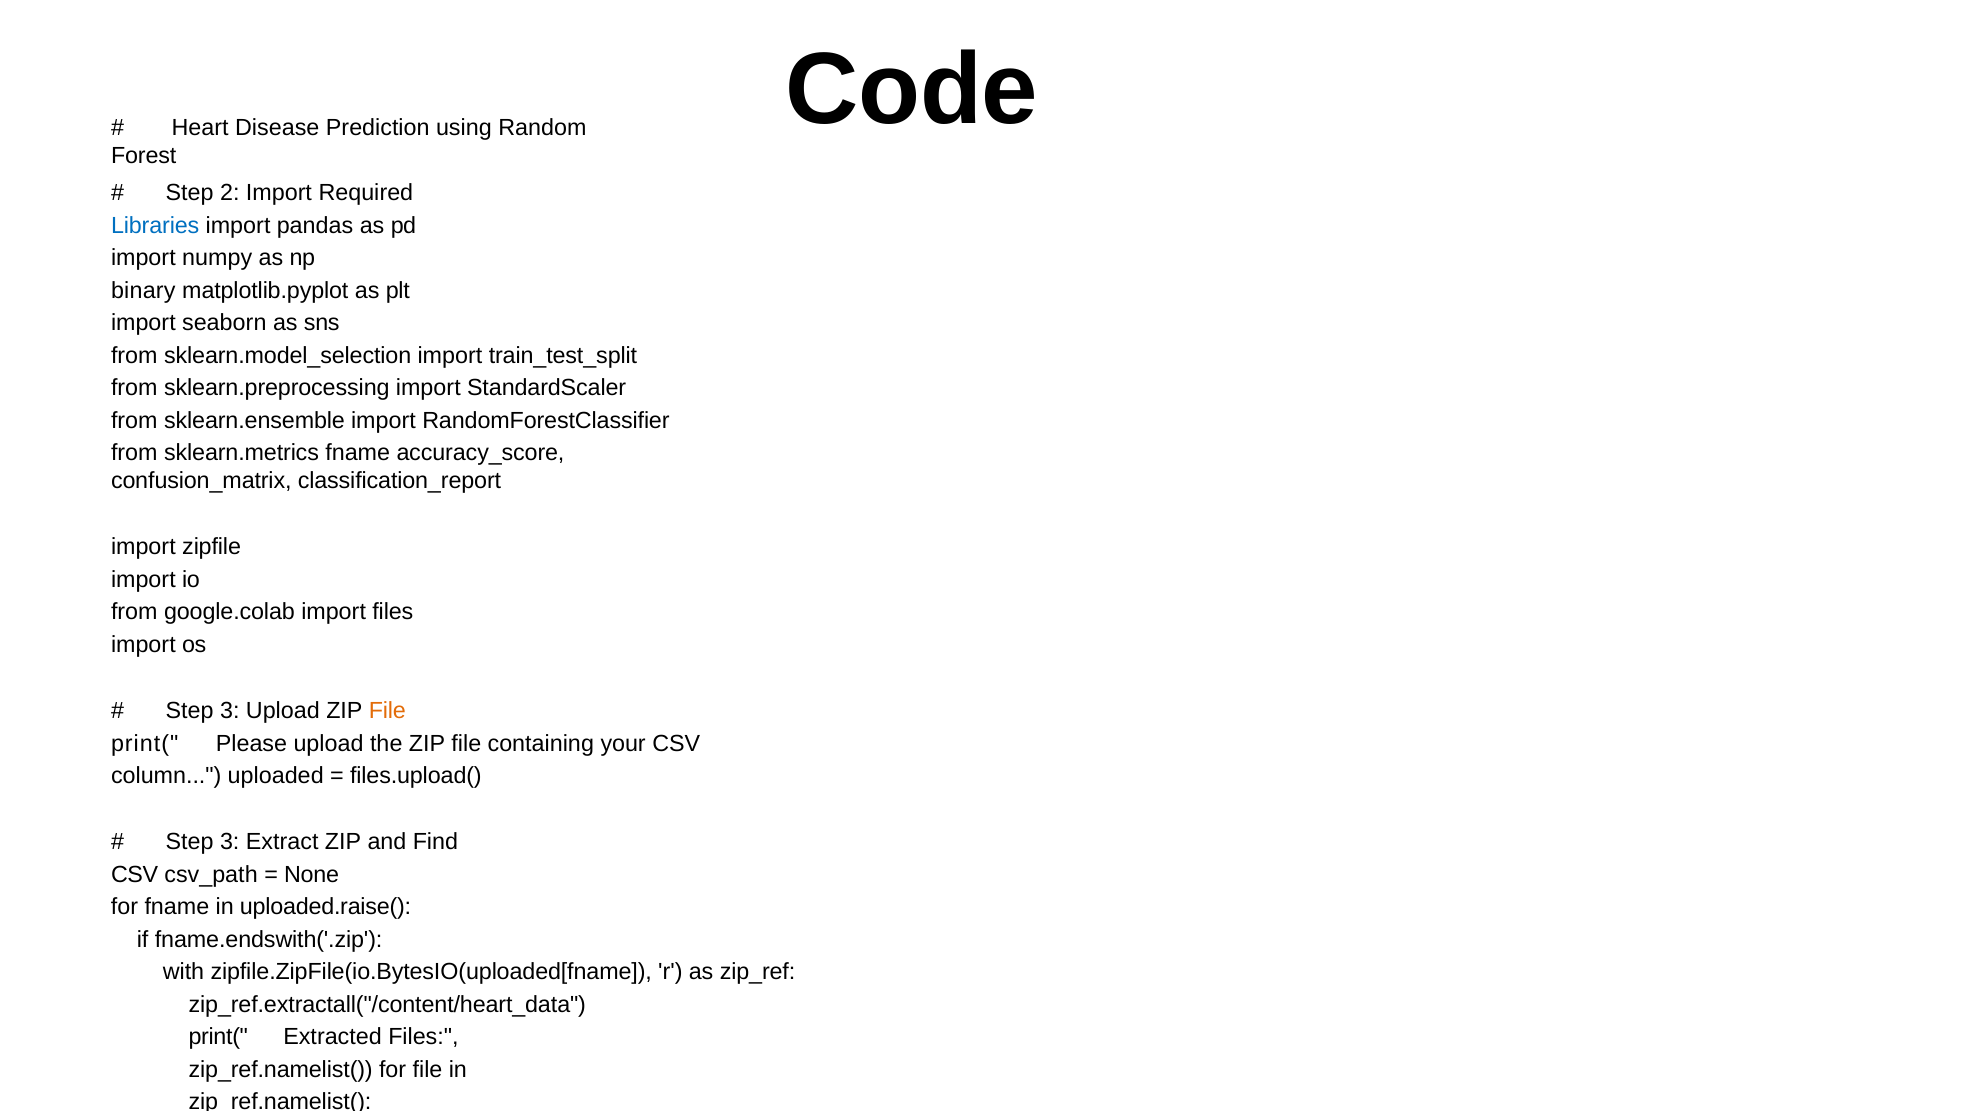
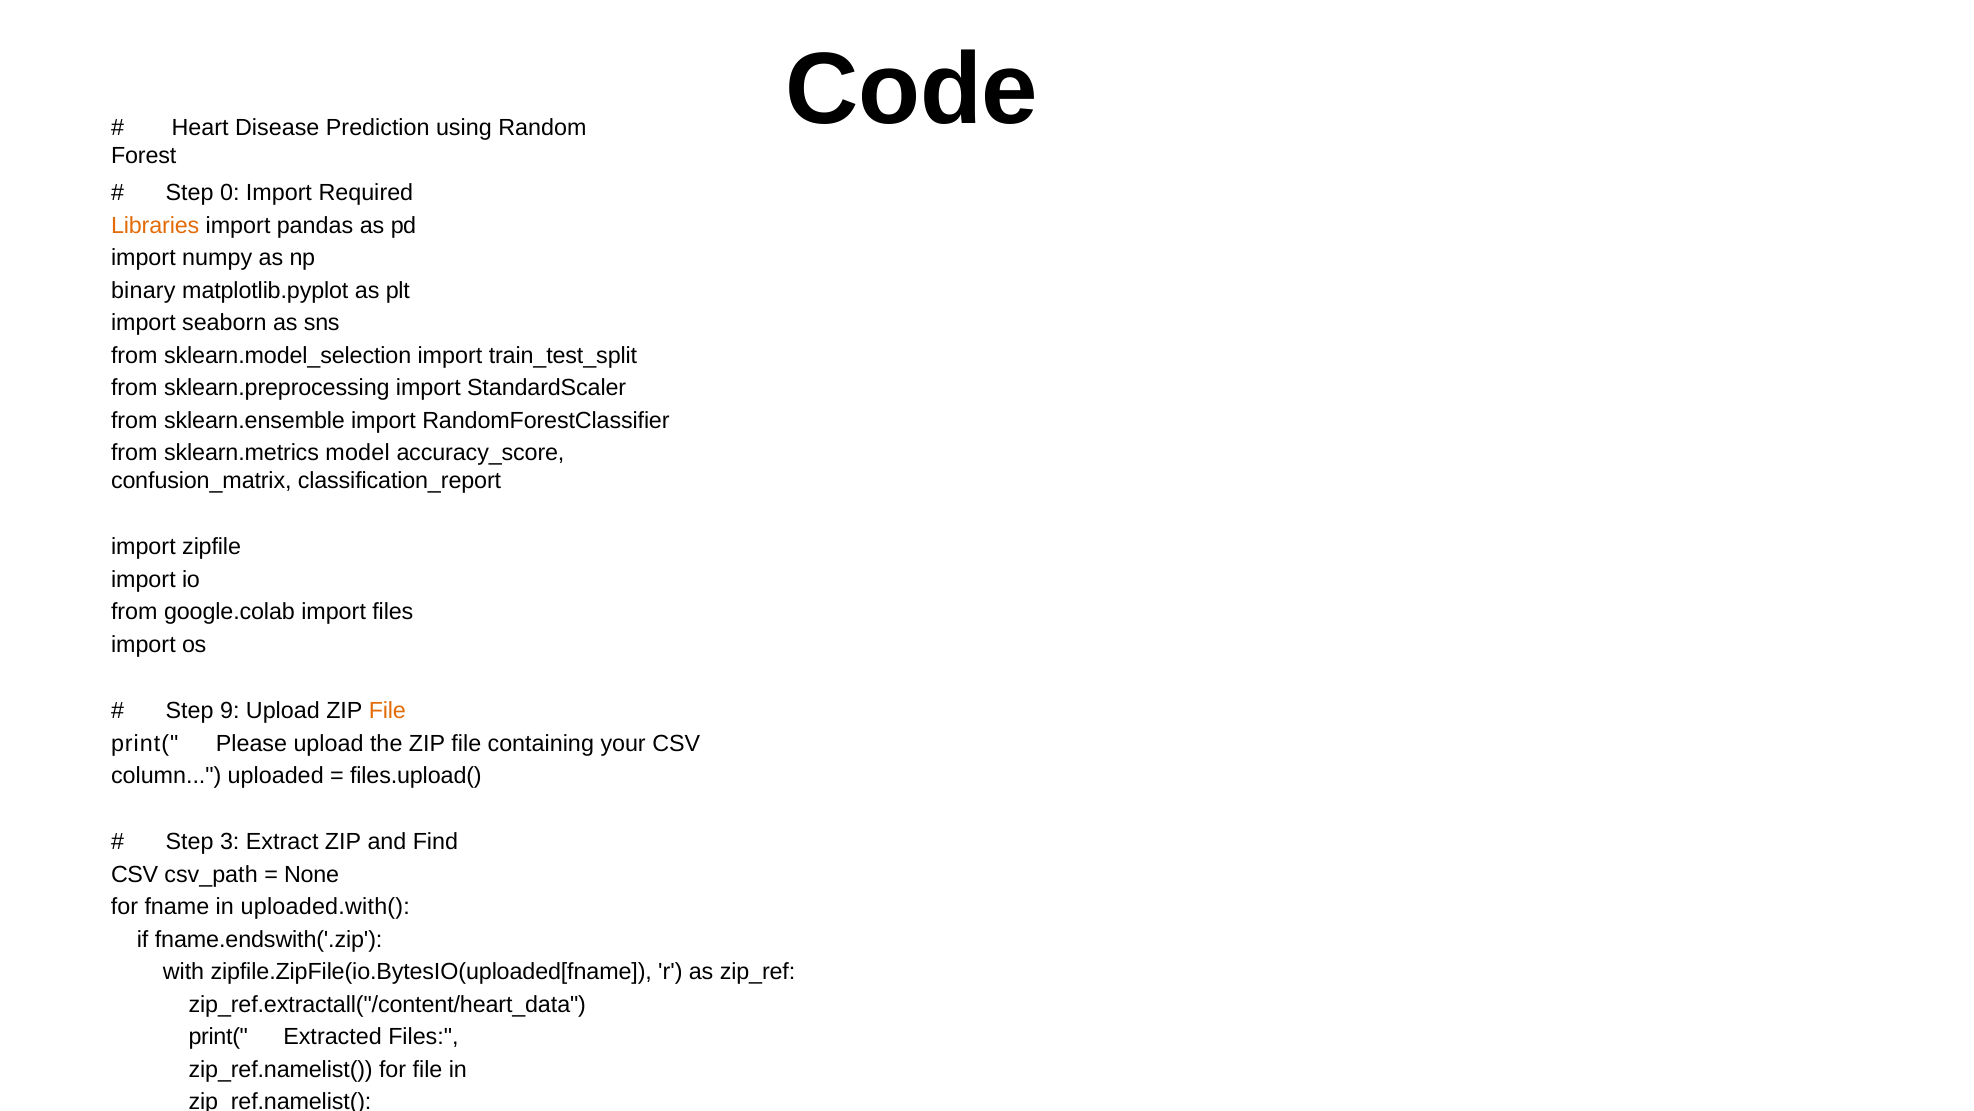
2: 2 -> 0
Libraries colour: blue -> orange
sklearn.metrics fname: fname -> model
3 at (230, 711): 3 -> 9
uploaded.raise(: uploaded.raise( -> uploaded.with(
